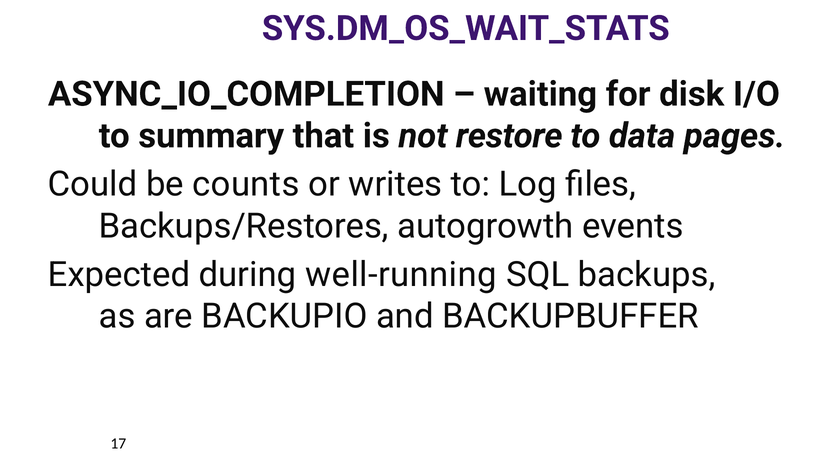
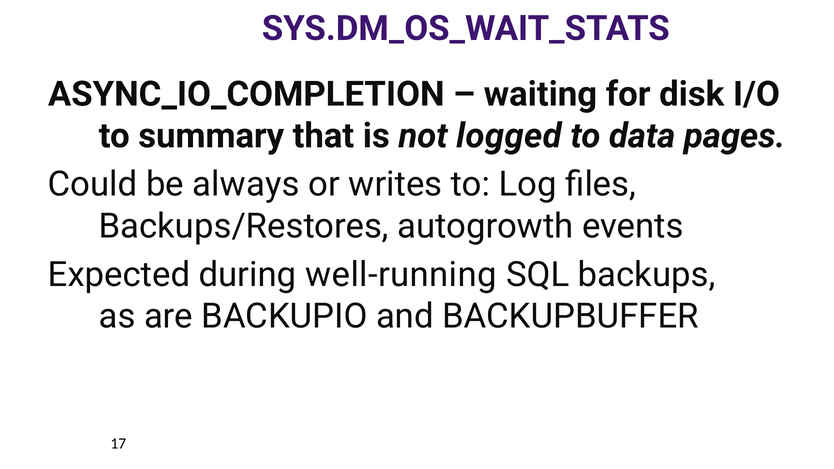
restore: restore -> logged
counts: counts -> always
